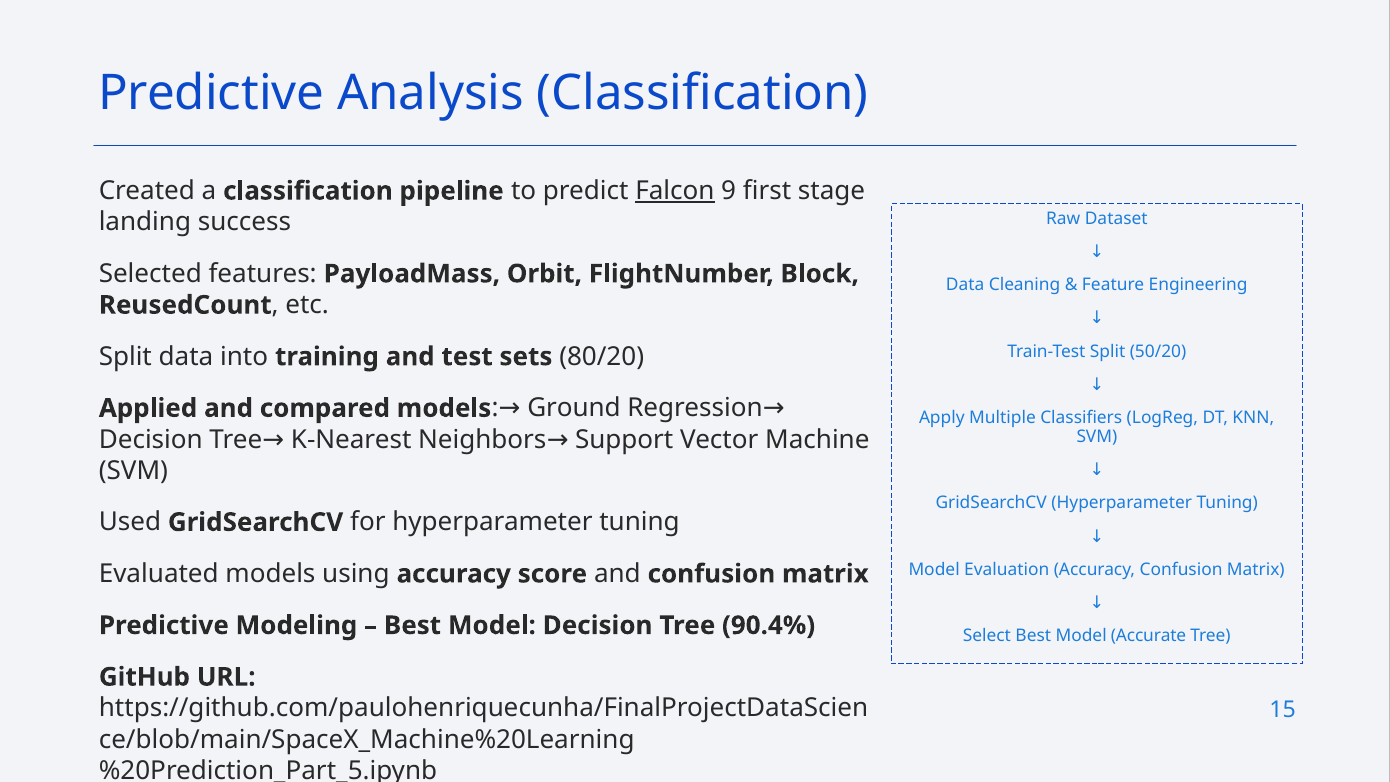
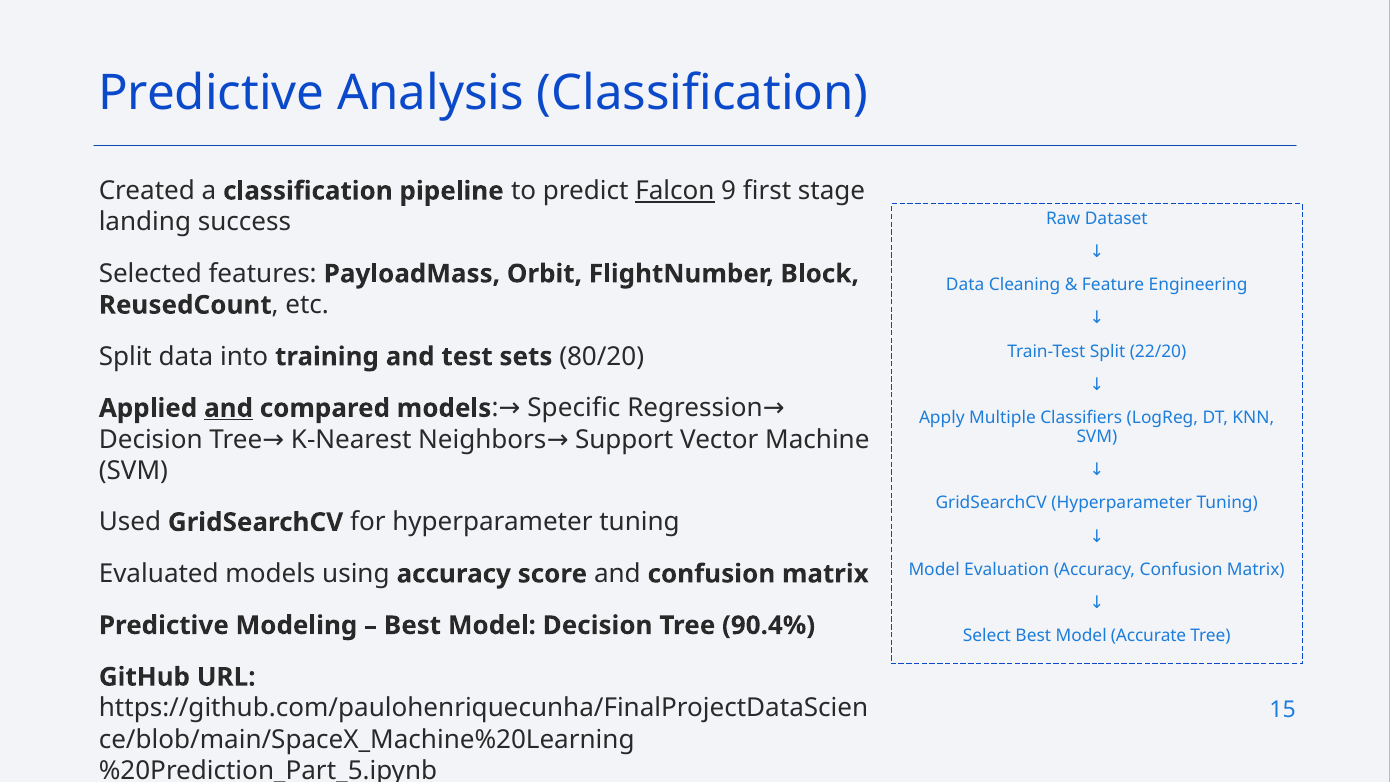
50/20: 50/20 -> 22/20
and at (229, 408) underline: none -> present
Ground: Ground -> Specific
